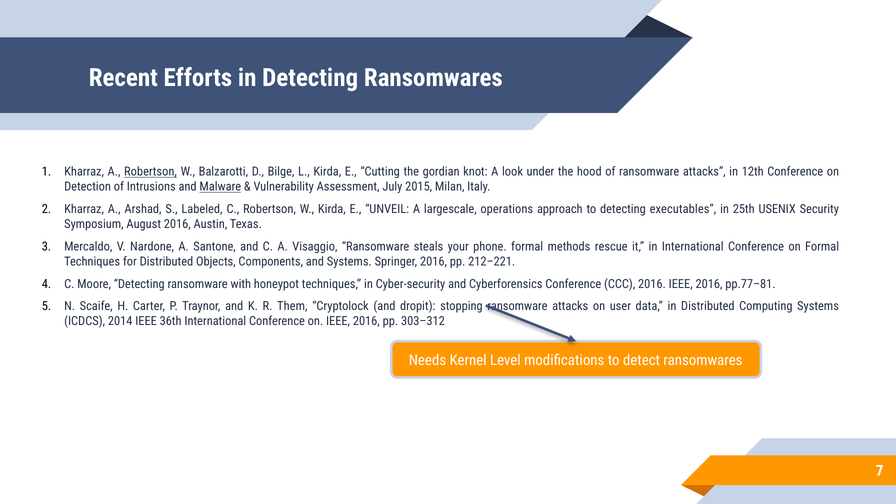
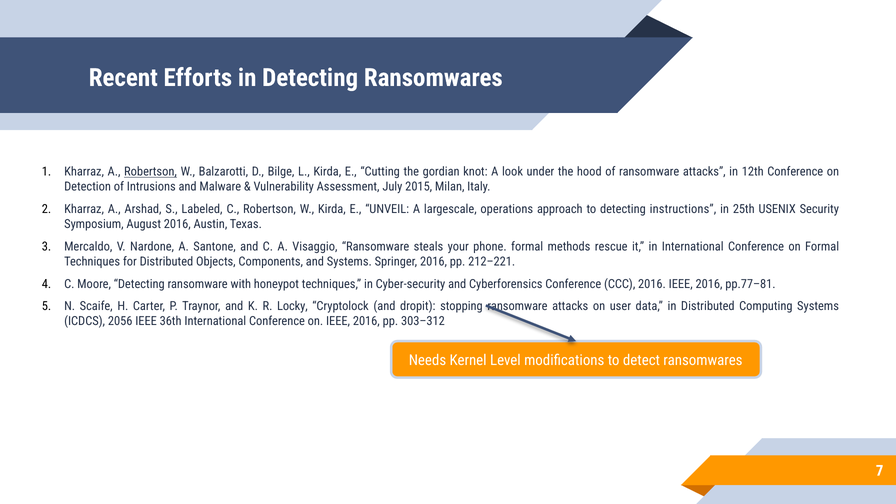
Malware underline: present -> none
executables: executables -> instructions
Them: Them -> Locky
2014: 2014 -> 2056
